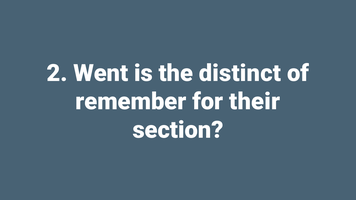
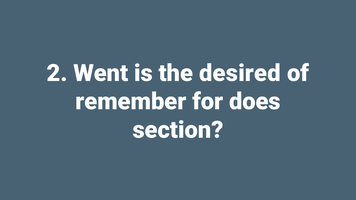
distinct: distinct -> desired
their: their -> does
